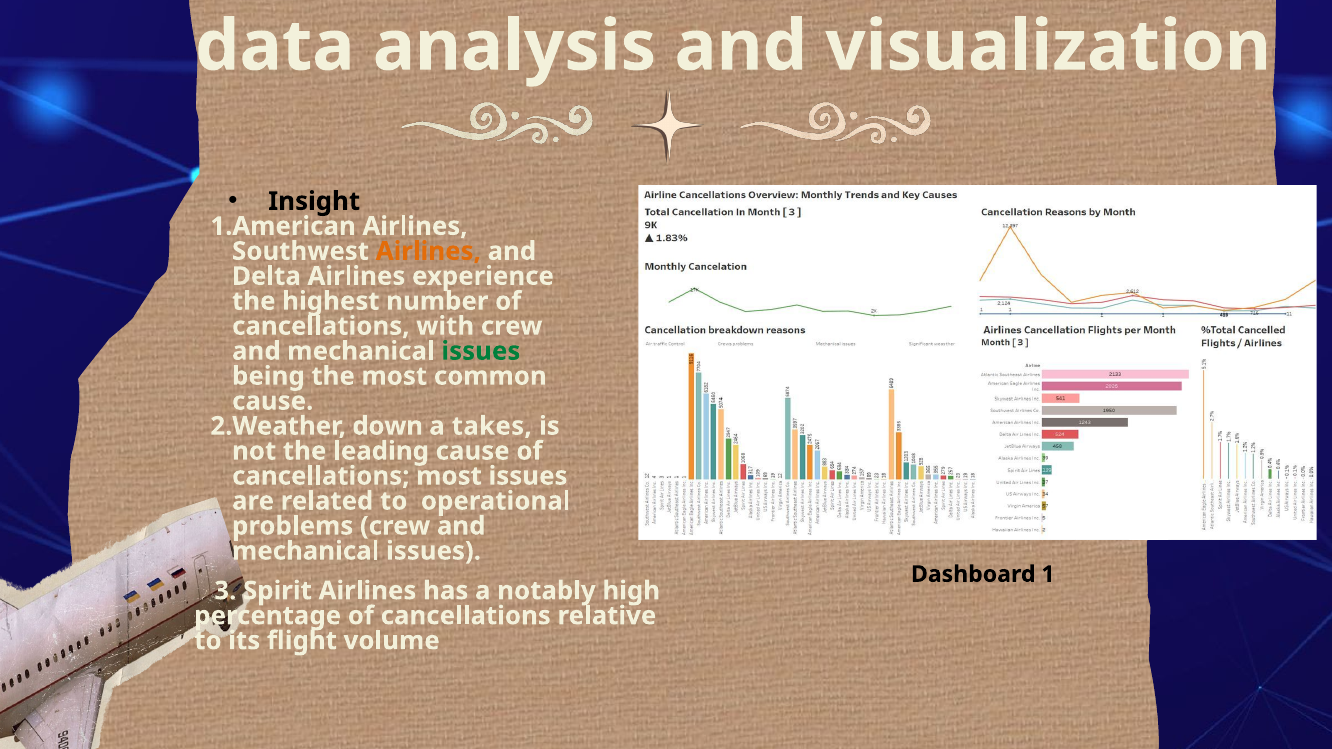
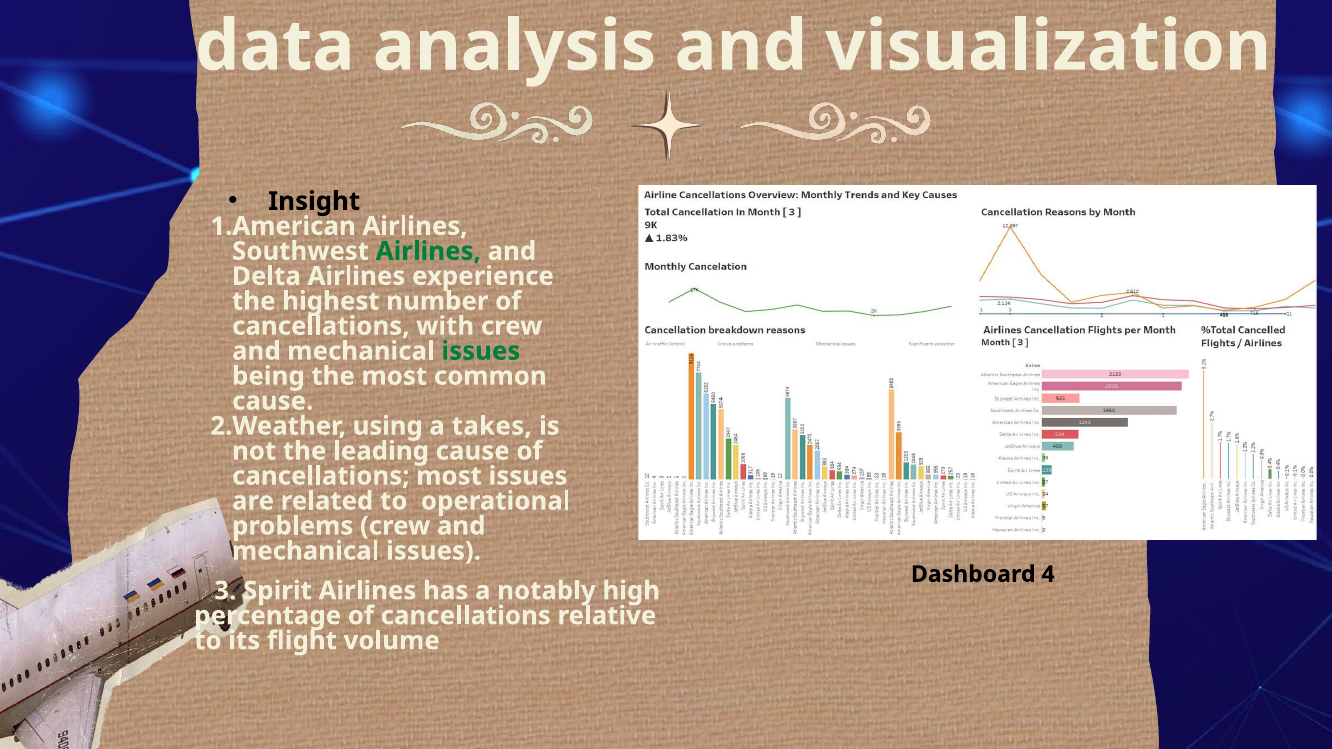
Airlines at (428, 251) colour: orange -> green
down: down -> using
1: 1 -> 4
